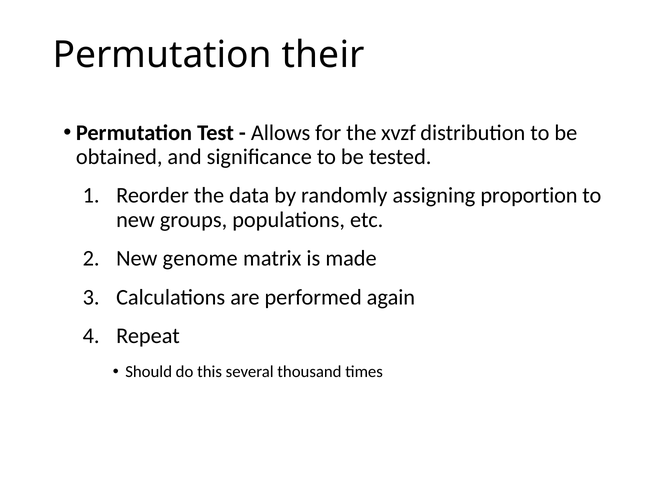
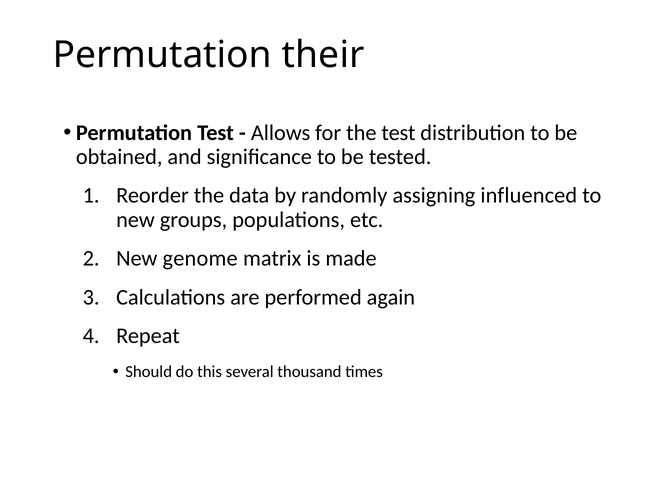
the xvzf: xvzf -> test
proportion: proportion -> influenced
